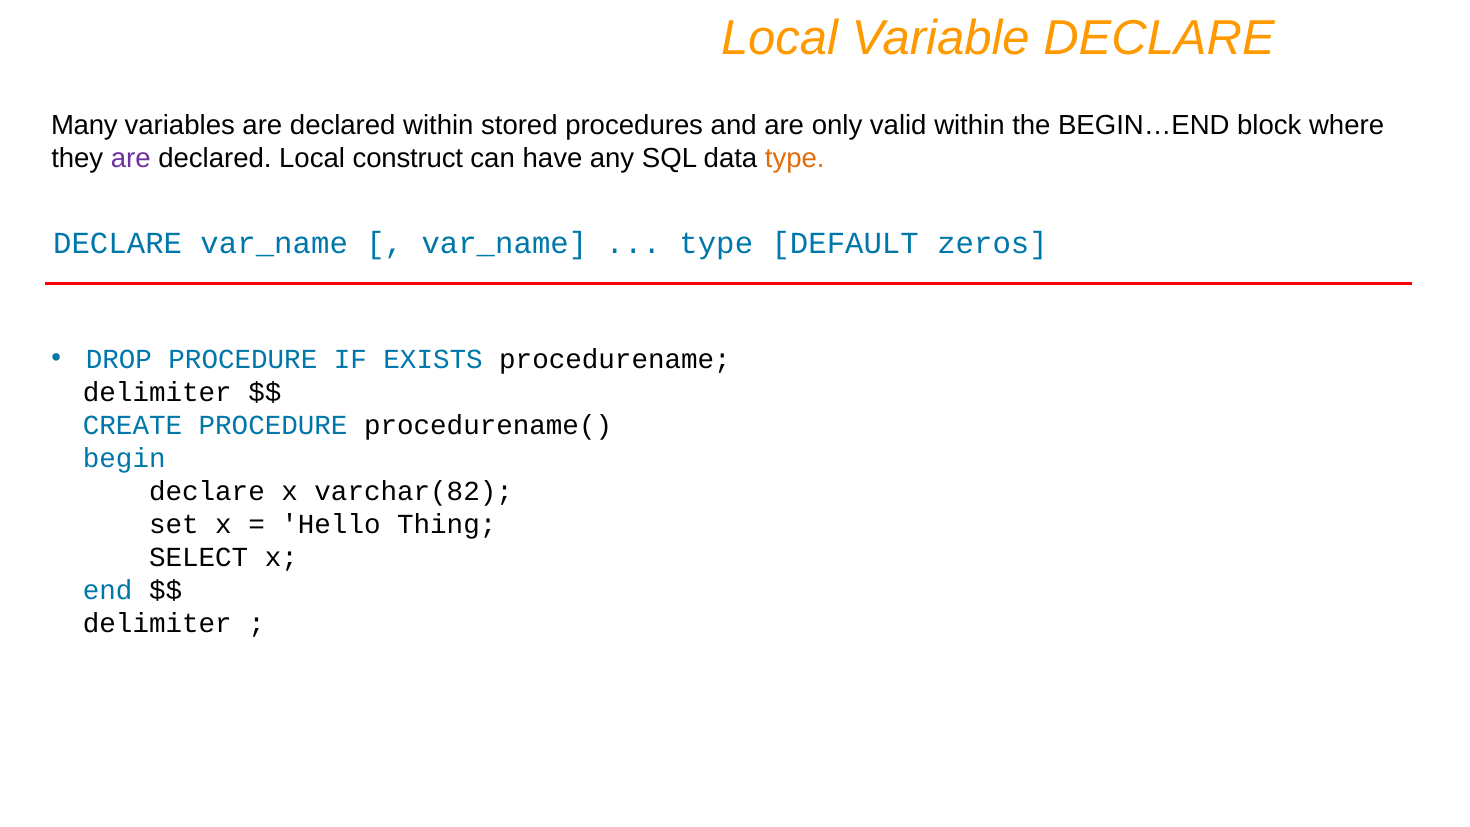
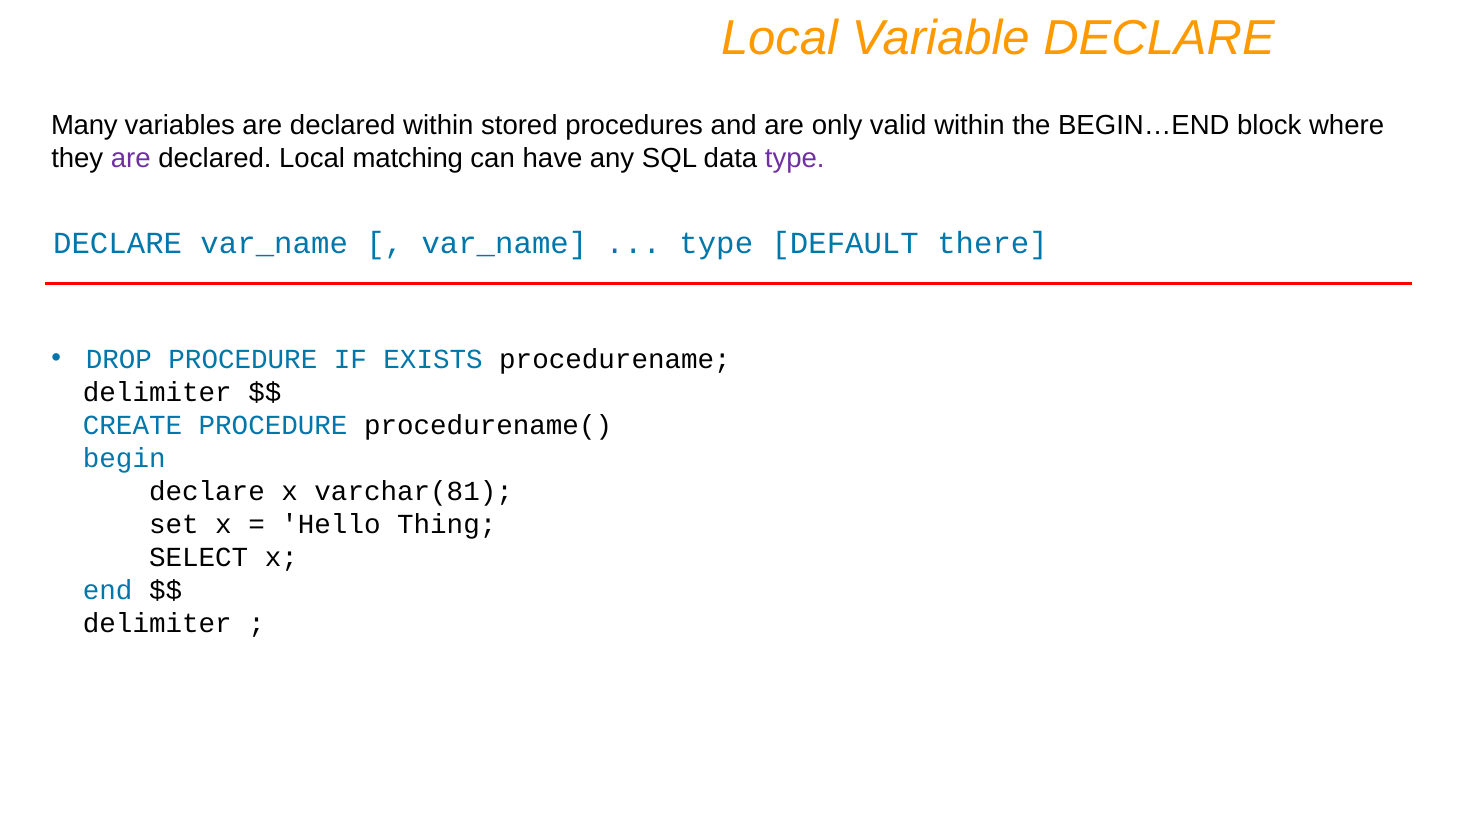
construct: construct -> matching
type at (795, 158) colour: orange -> purple
zeros: zeros -> there
varchar(82: varchar(82 -> varchar(81
